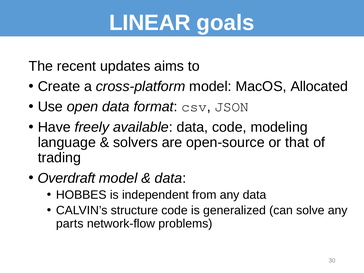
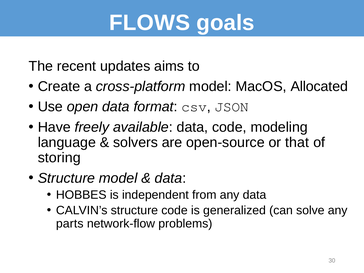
LINEAR: LINEAR -> FLOWS
trading: trading -> storing
Overdraft at (66, 178): Overdraft -> Structure
